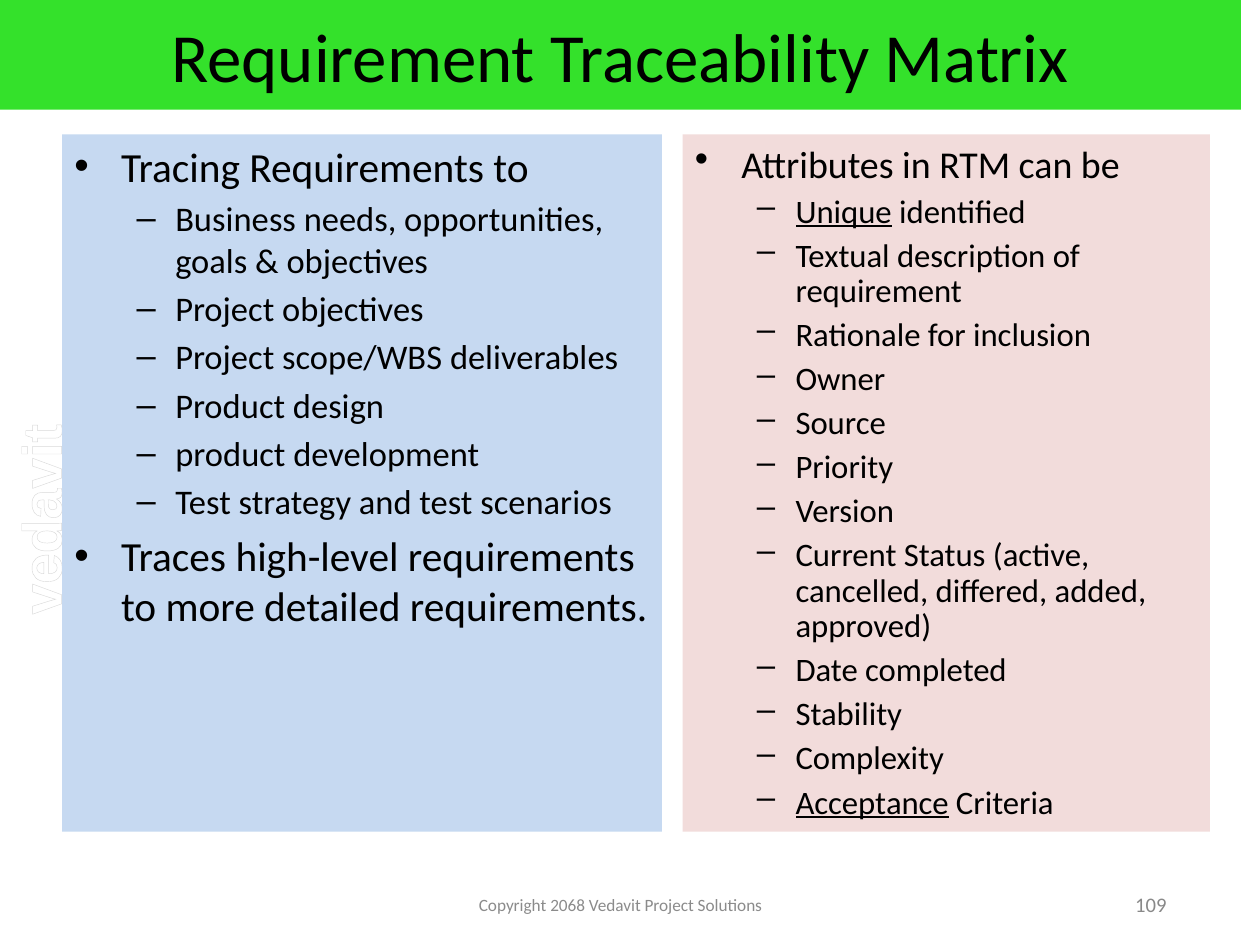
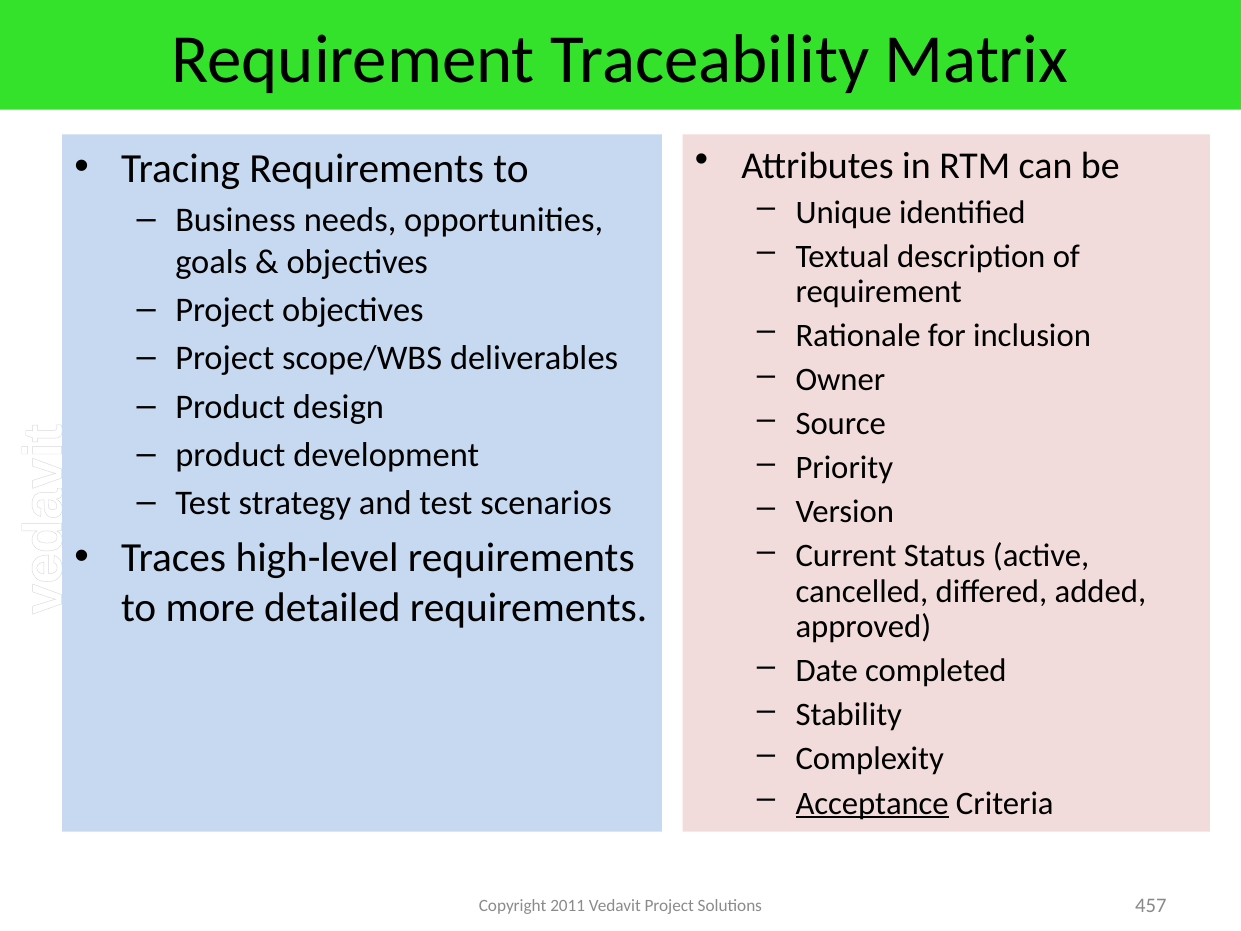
Unique underline: present -> none
2068: 2068 -> 2011
109: 109 -> 457
